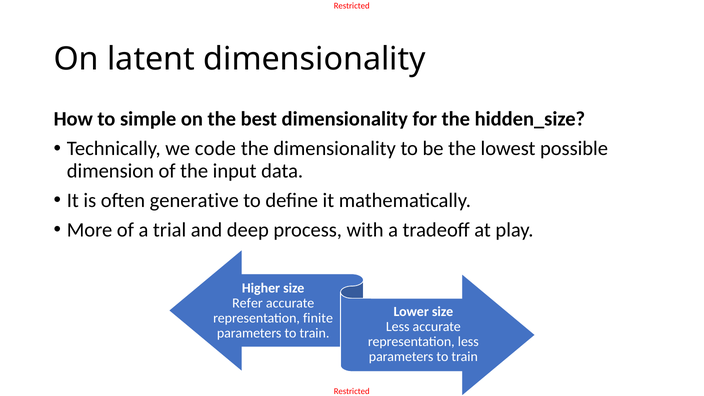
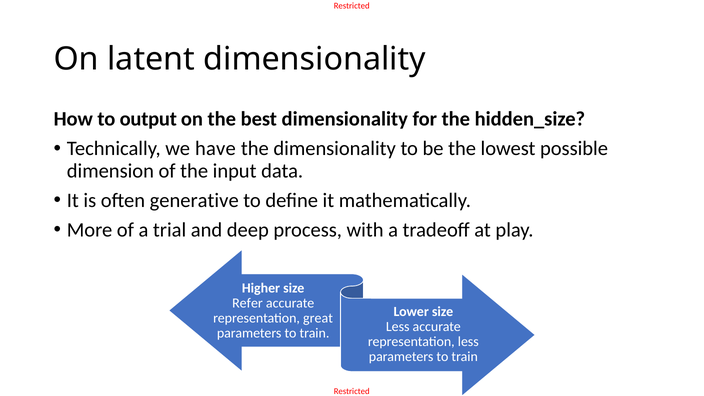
simple: simple -> output
code: code -> have
finite: finite -> great
